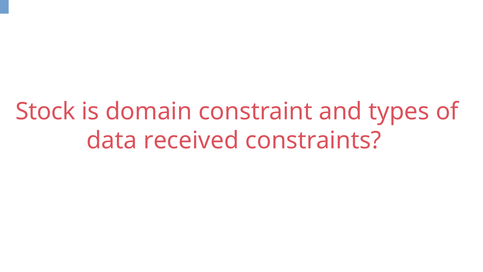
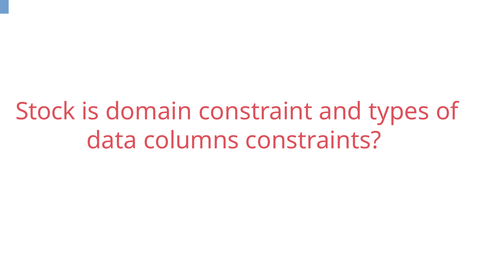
received: received -> columns
